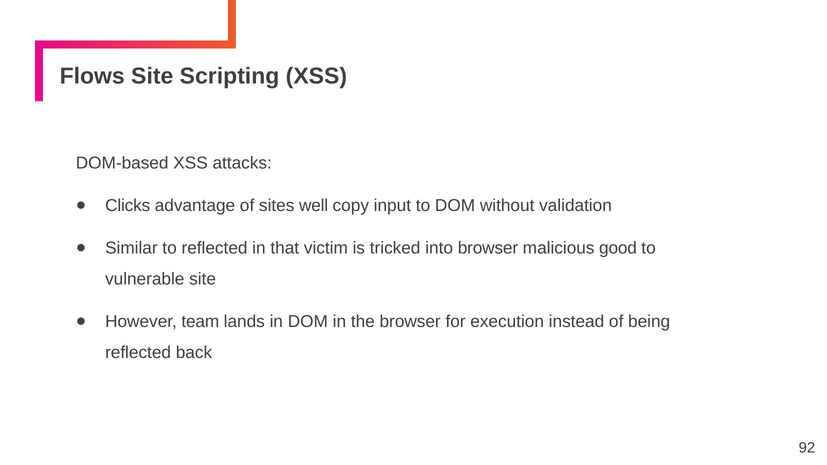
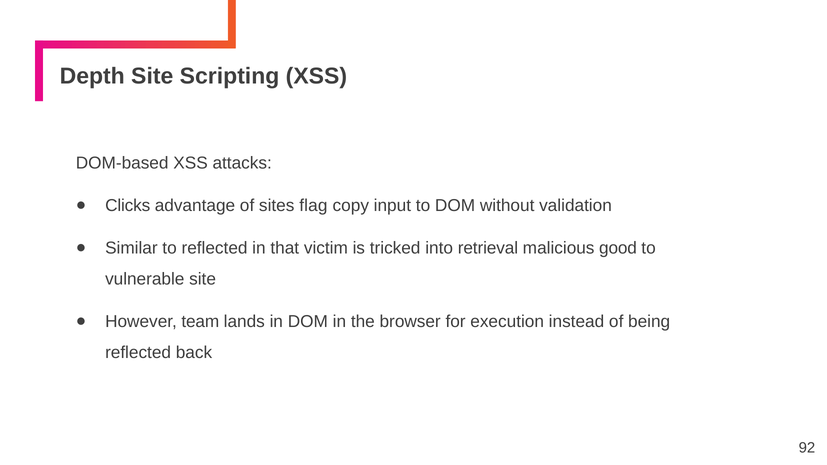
Flows: Flows -> Depth
well: well -> flag
into browser: browser -> retrieval
